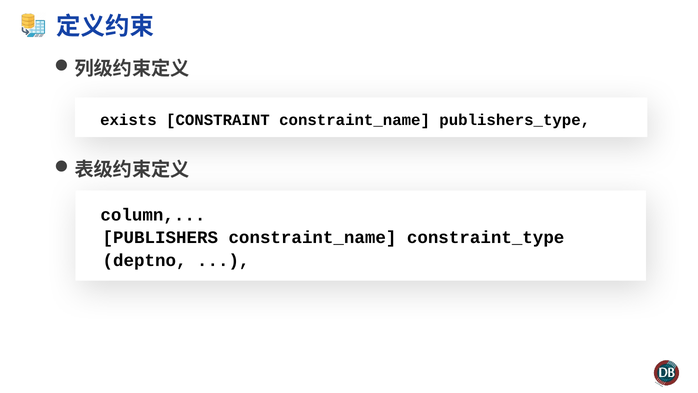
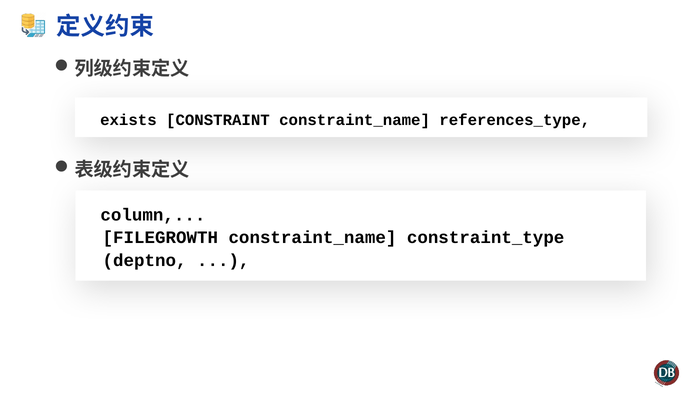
publishers_type: publishers_type -> references_type
PUBLISHERS: PUBLISHERS -> FILEGROWTH
